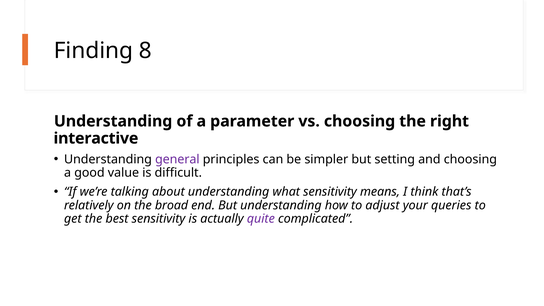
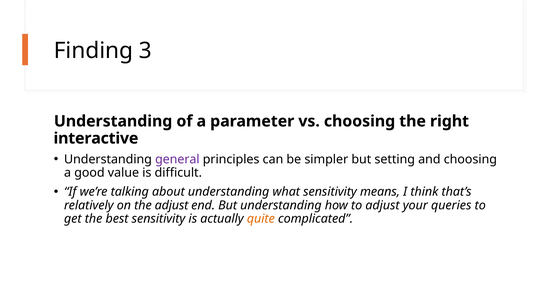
8: 8 -> 3
the broad: broad -> adjust
quite colour: purple -> orange
